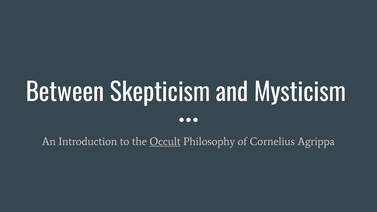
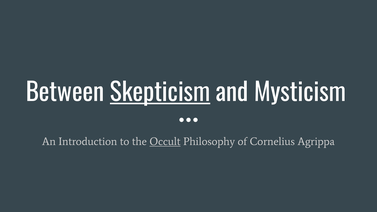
Skepticism underline: none -> present
